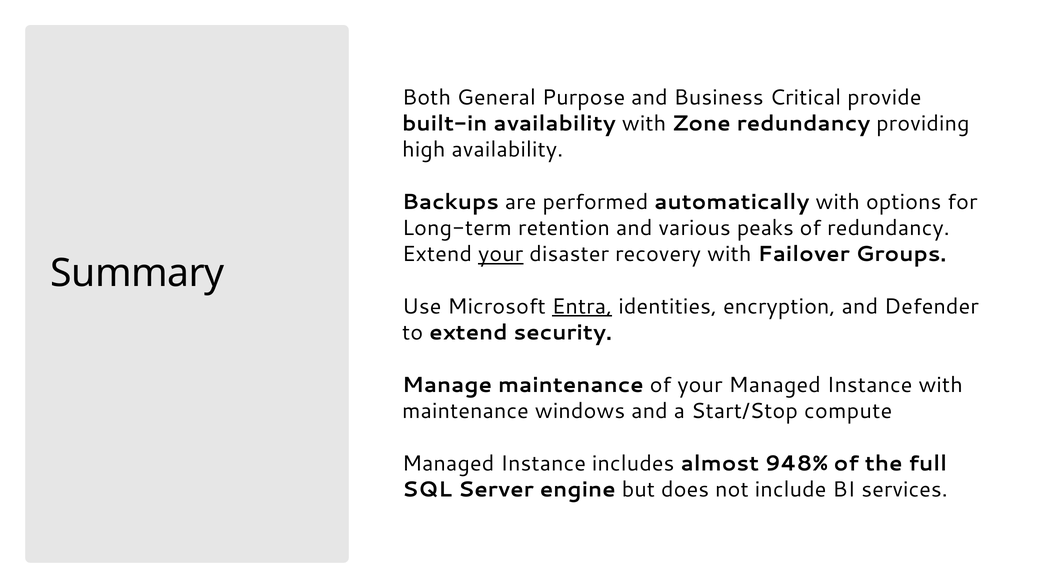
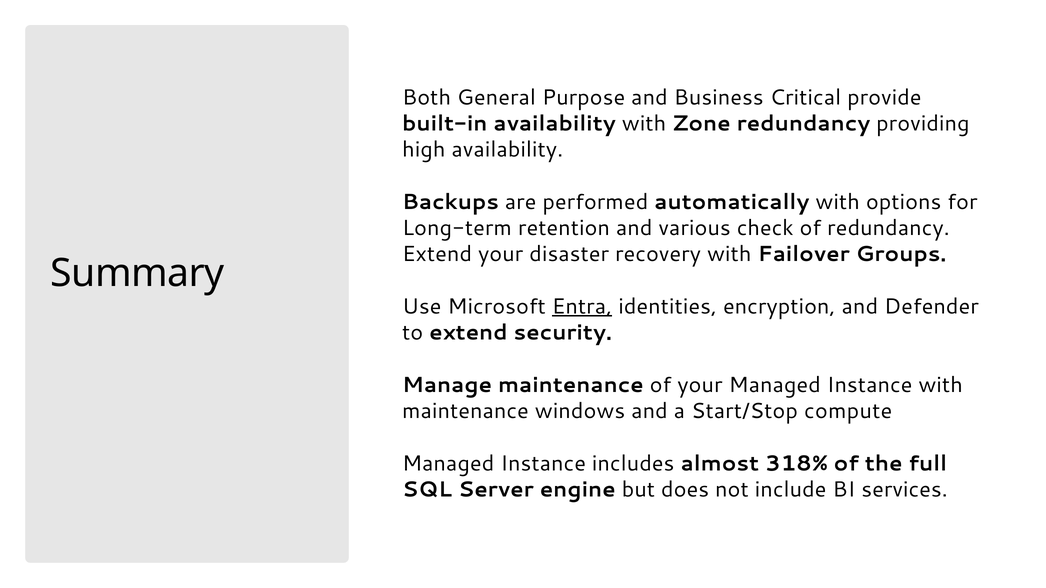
peaks: peaks -> check
your at (501, 254) underline: present -> none
948%: 948% -> 318%
